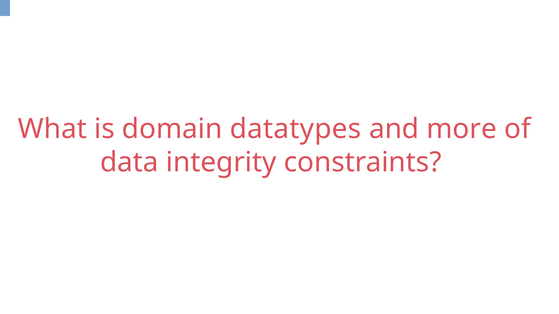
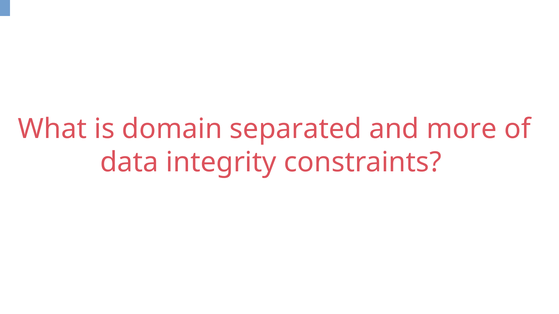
datatypes: datatypes -> separated
